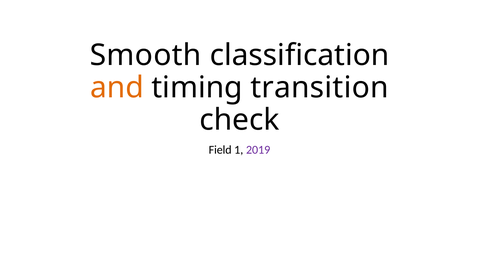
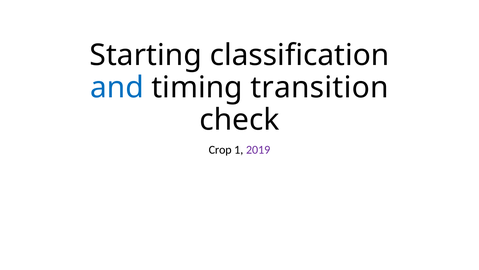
Smooth: Smooth -> Starting
and colour: orange -> blue
Field: Field -> Crop
